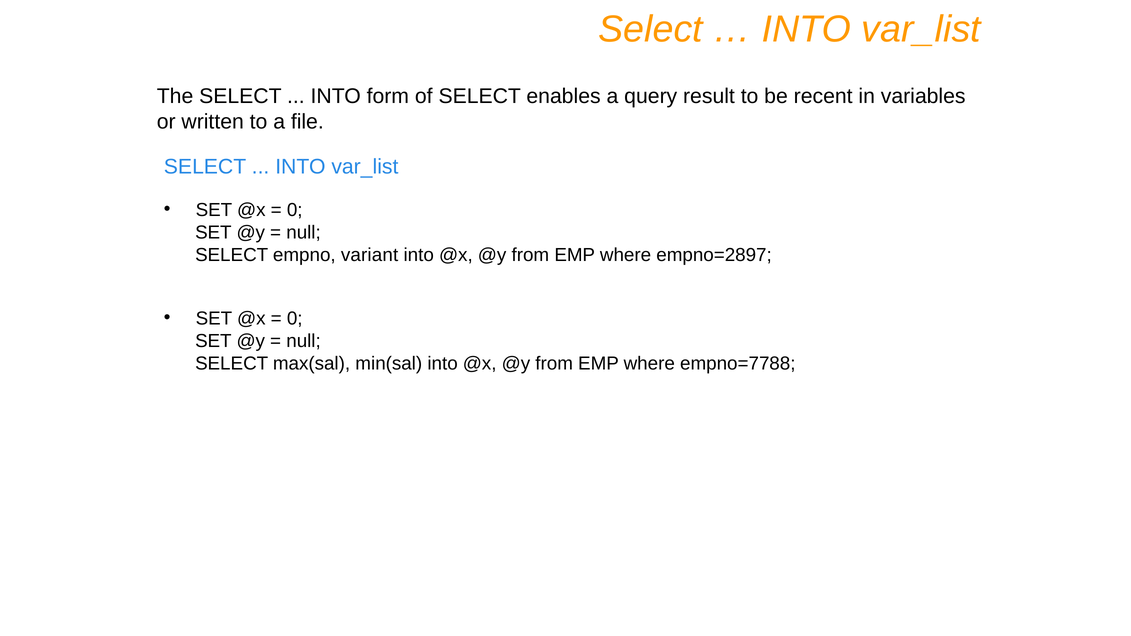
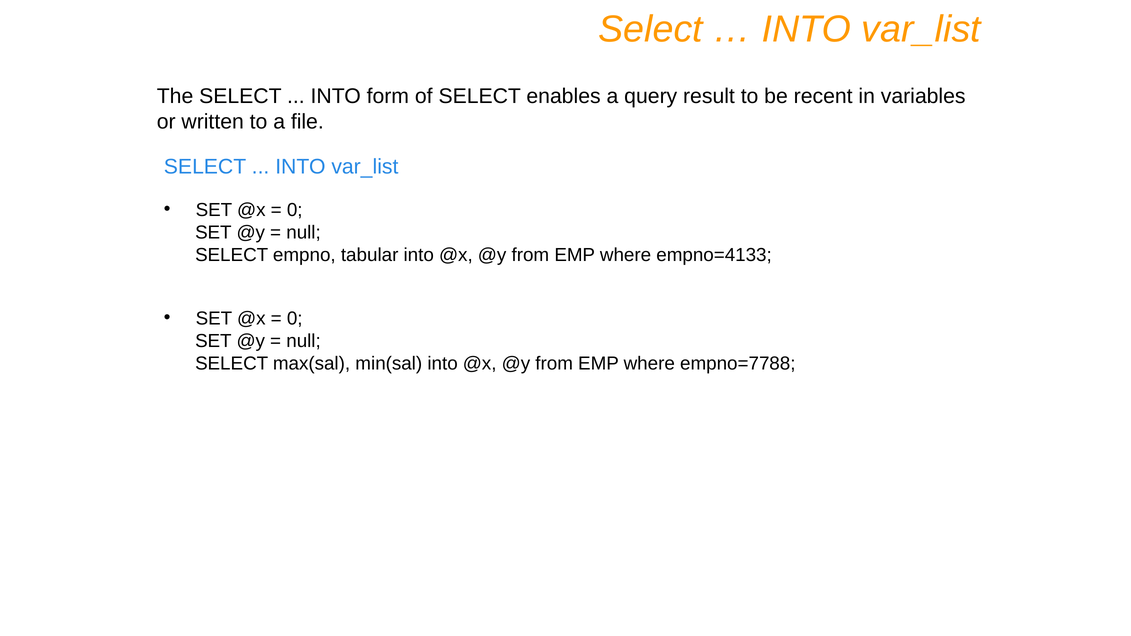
variant: variant -> tabular
empno=2897: empno=2897 -> empno=4133
